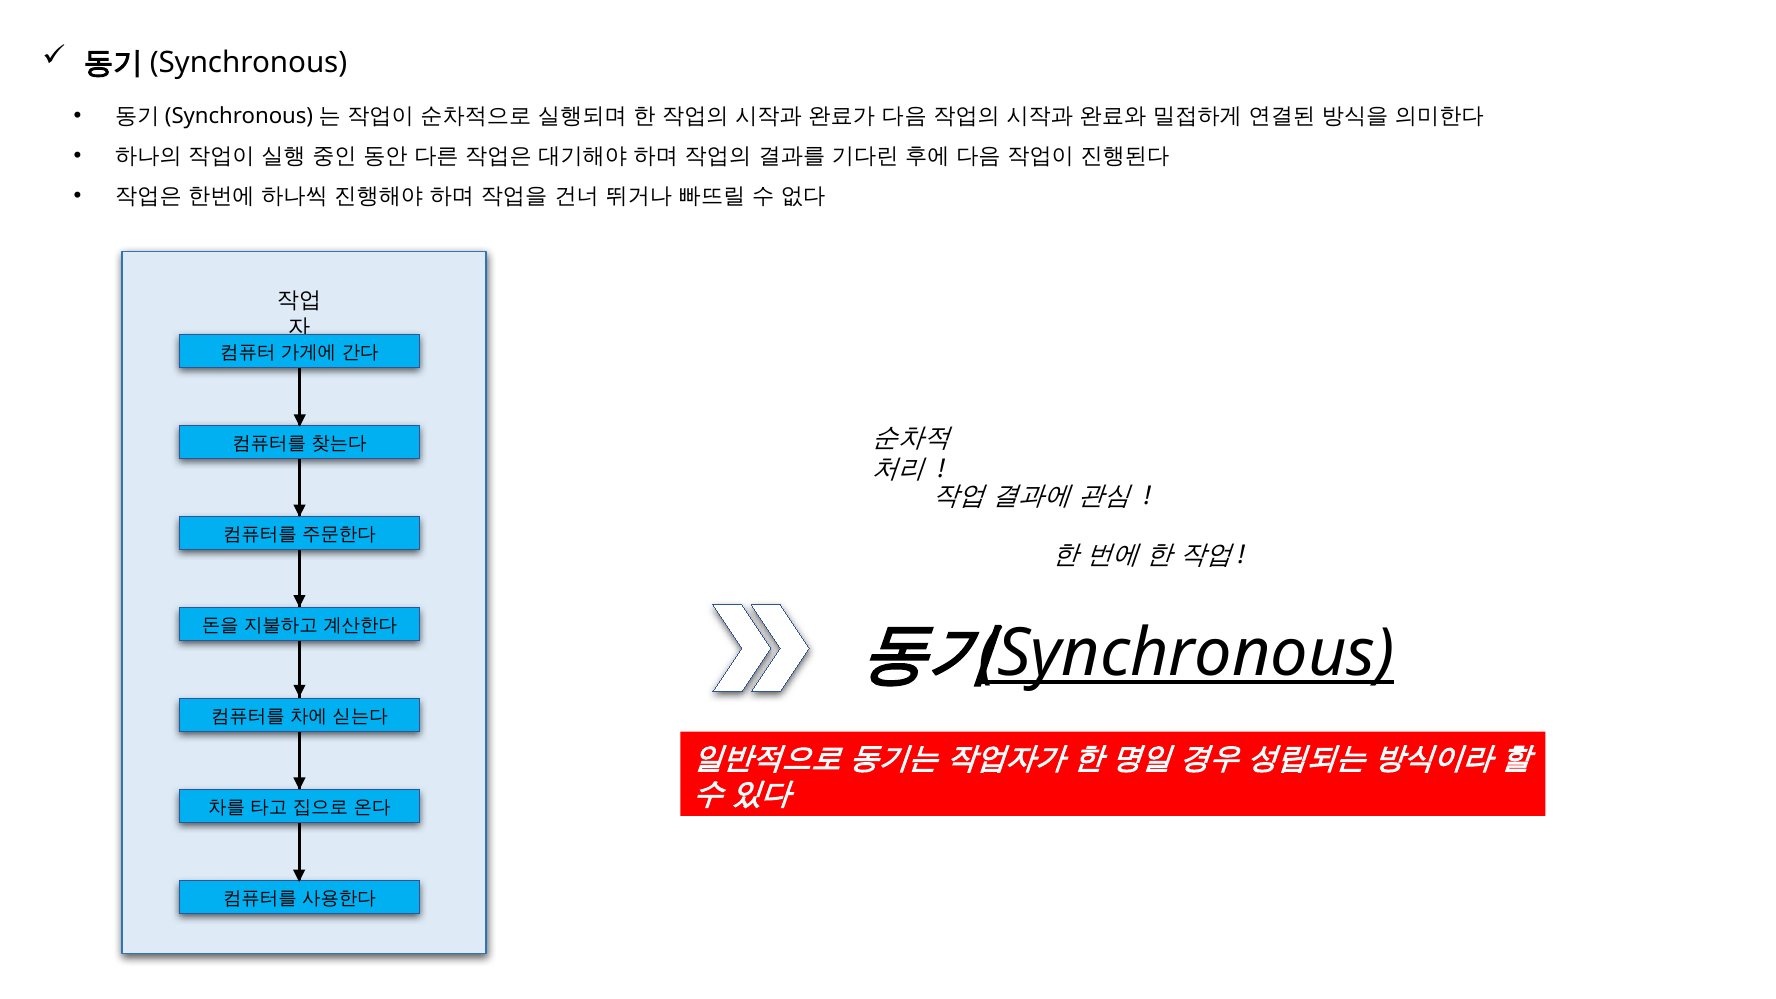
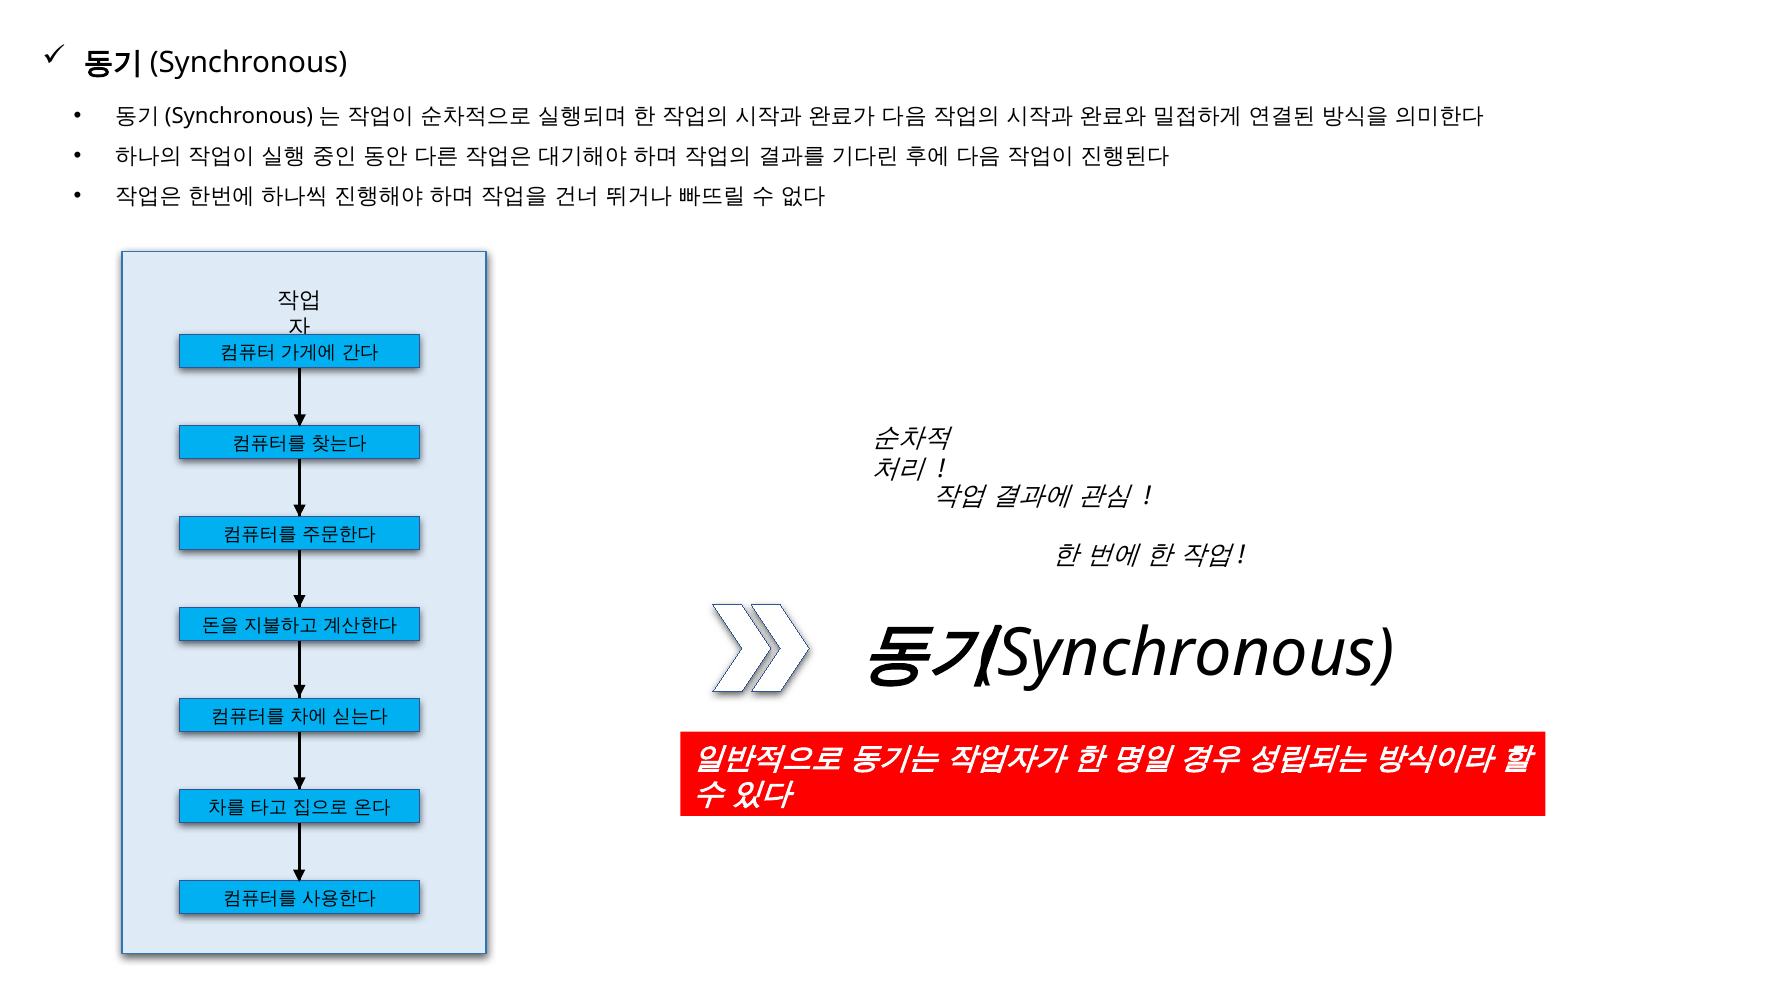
Synchronous underline: present -> none
